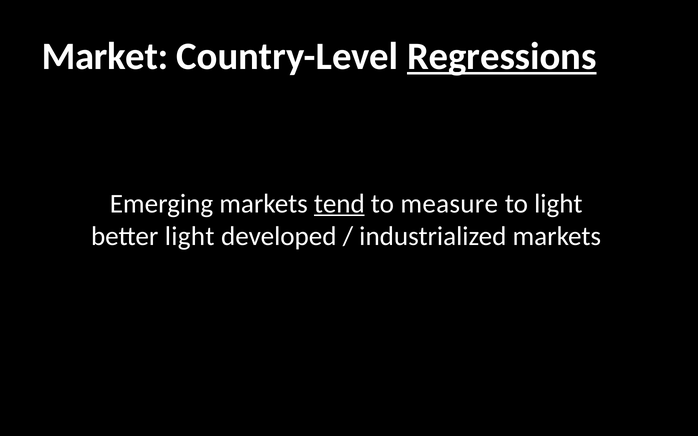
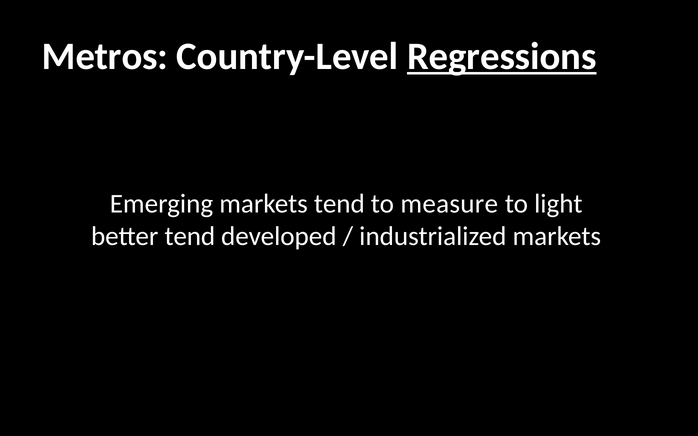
Market: Market -> Metros
tend at (339, 204) underline: present -> none
better light: light -> tend
